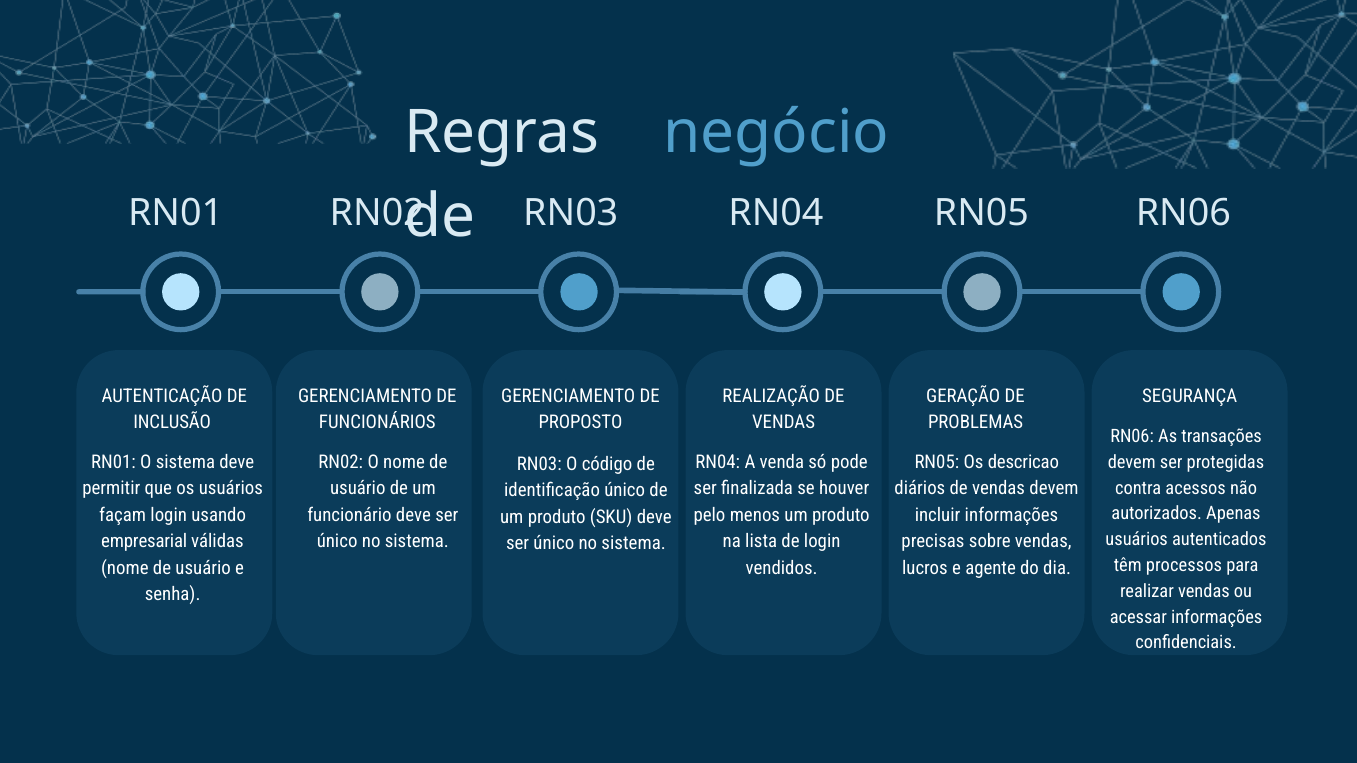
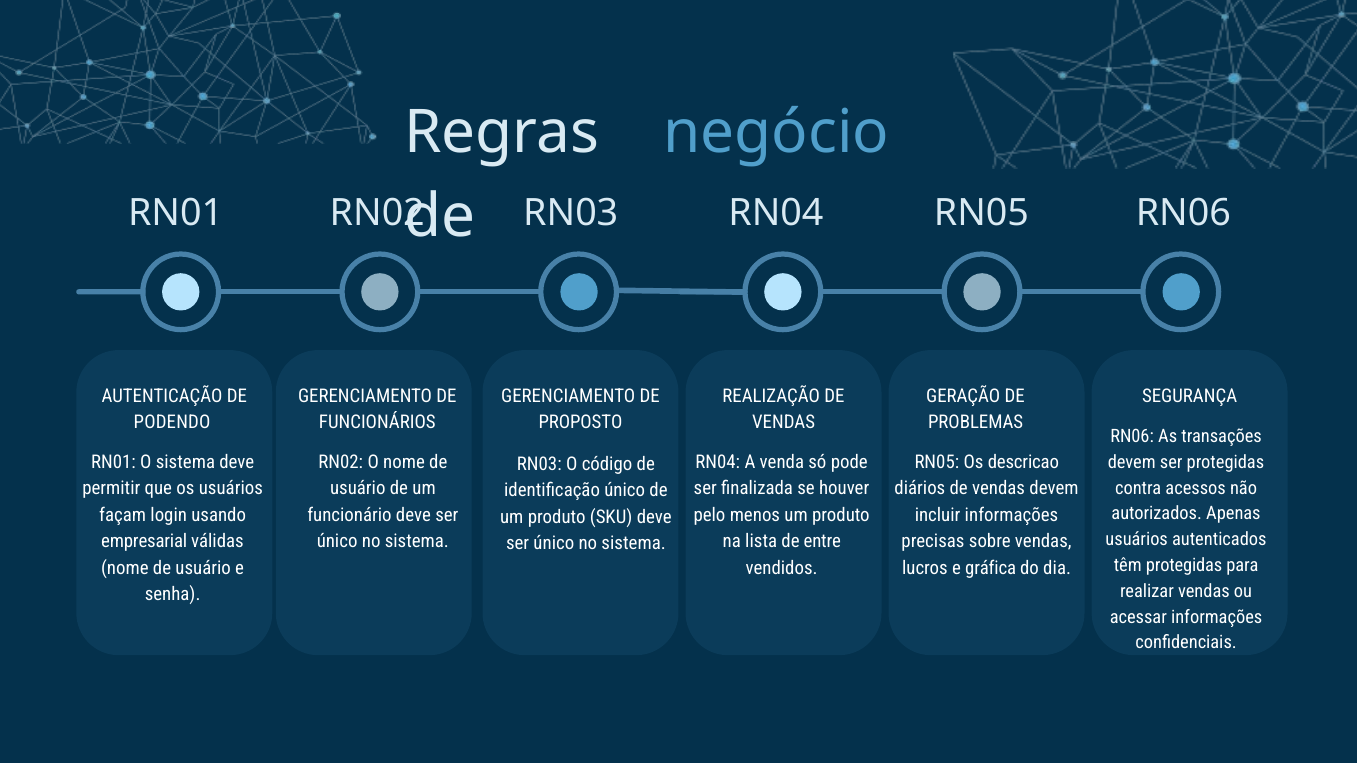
INCLUSÃO: INCLUSÃO -> PODENDO
de login: login -> entre
têm processos: processos -> protegidas
agente: agente -> gráfica
